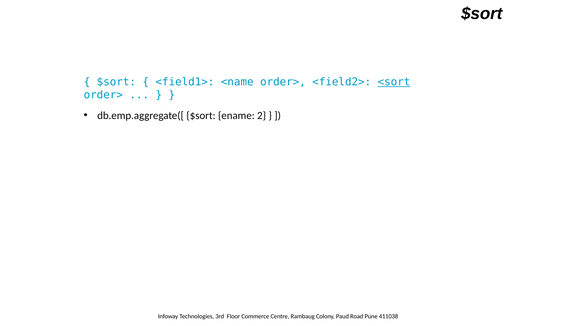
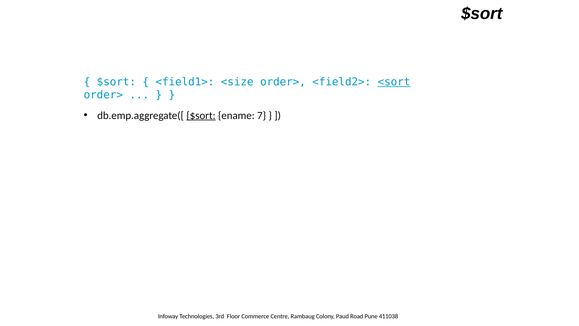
<name: <name -> <size
$sort at (201, 115) underline: none -> present
2: 2 -> 7
